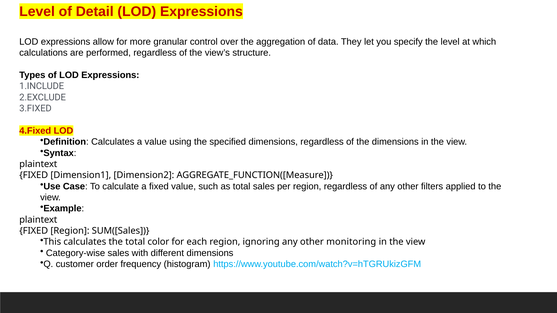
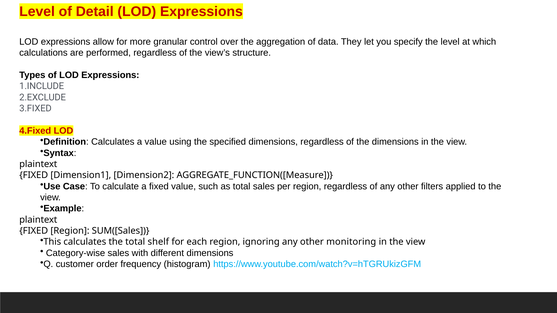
color: color -> shelf
